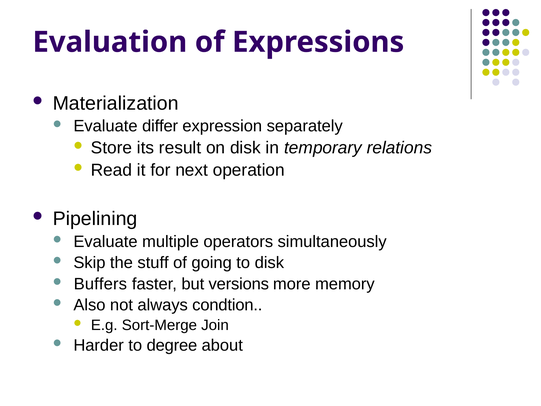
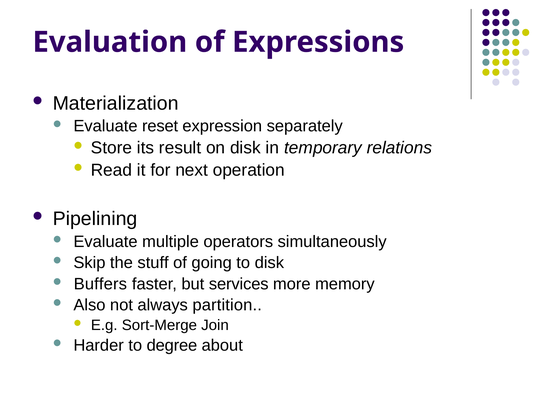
differ: differ -> reset
versions: versions -> services
condtion: condtion -> partition
